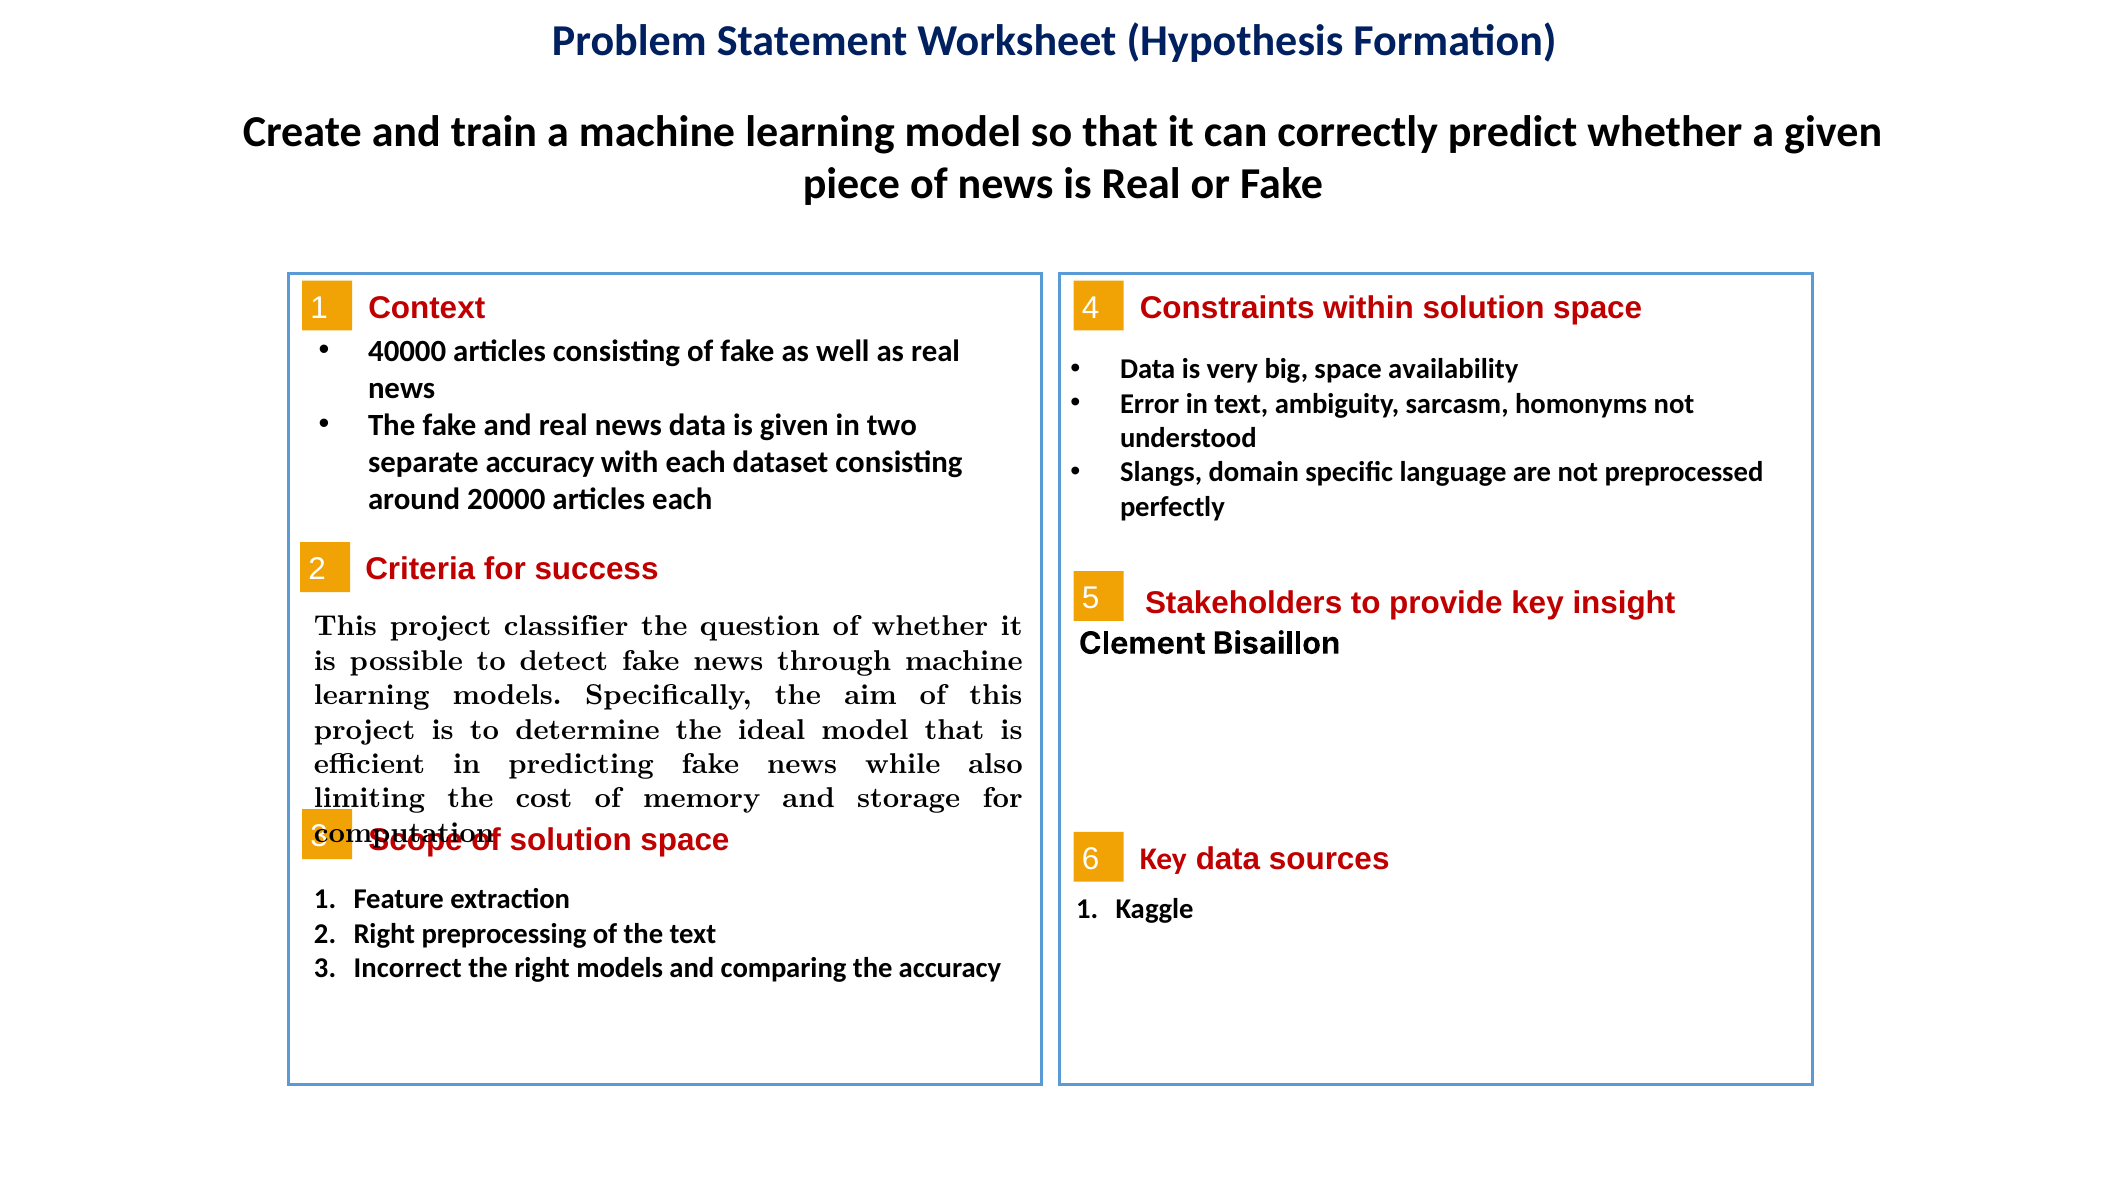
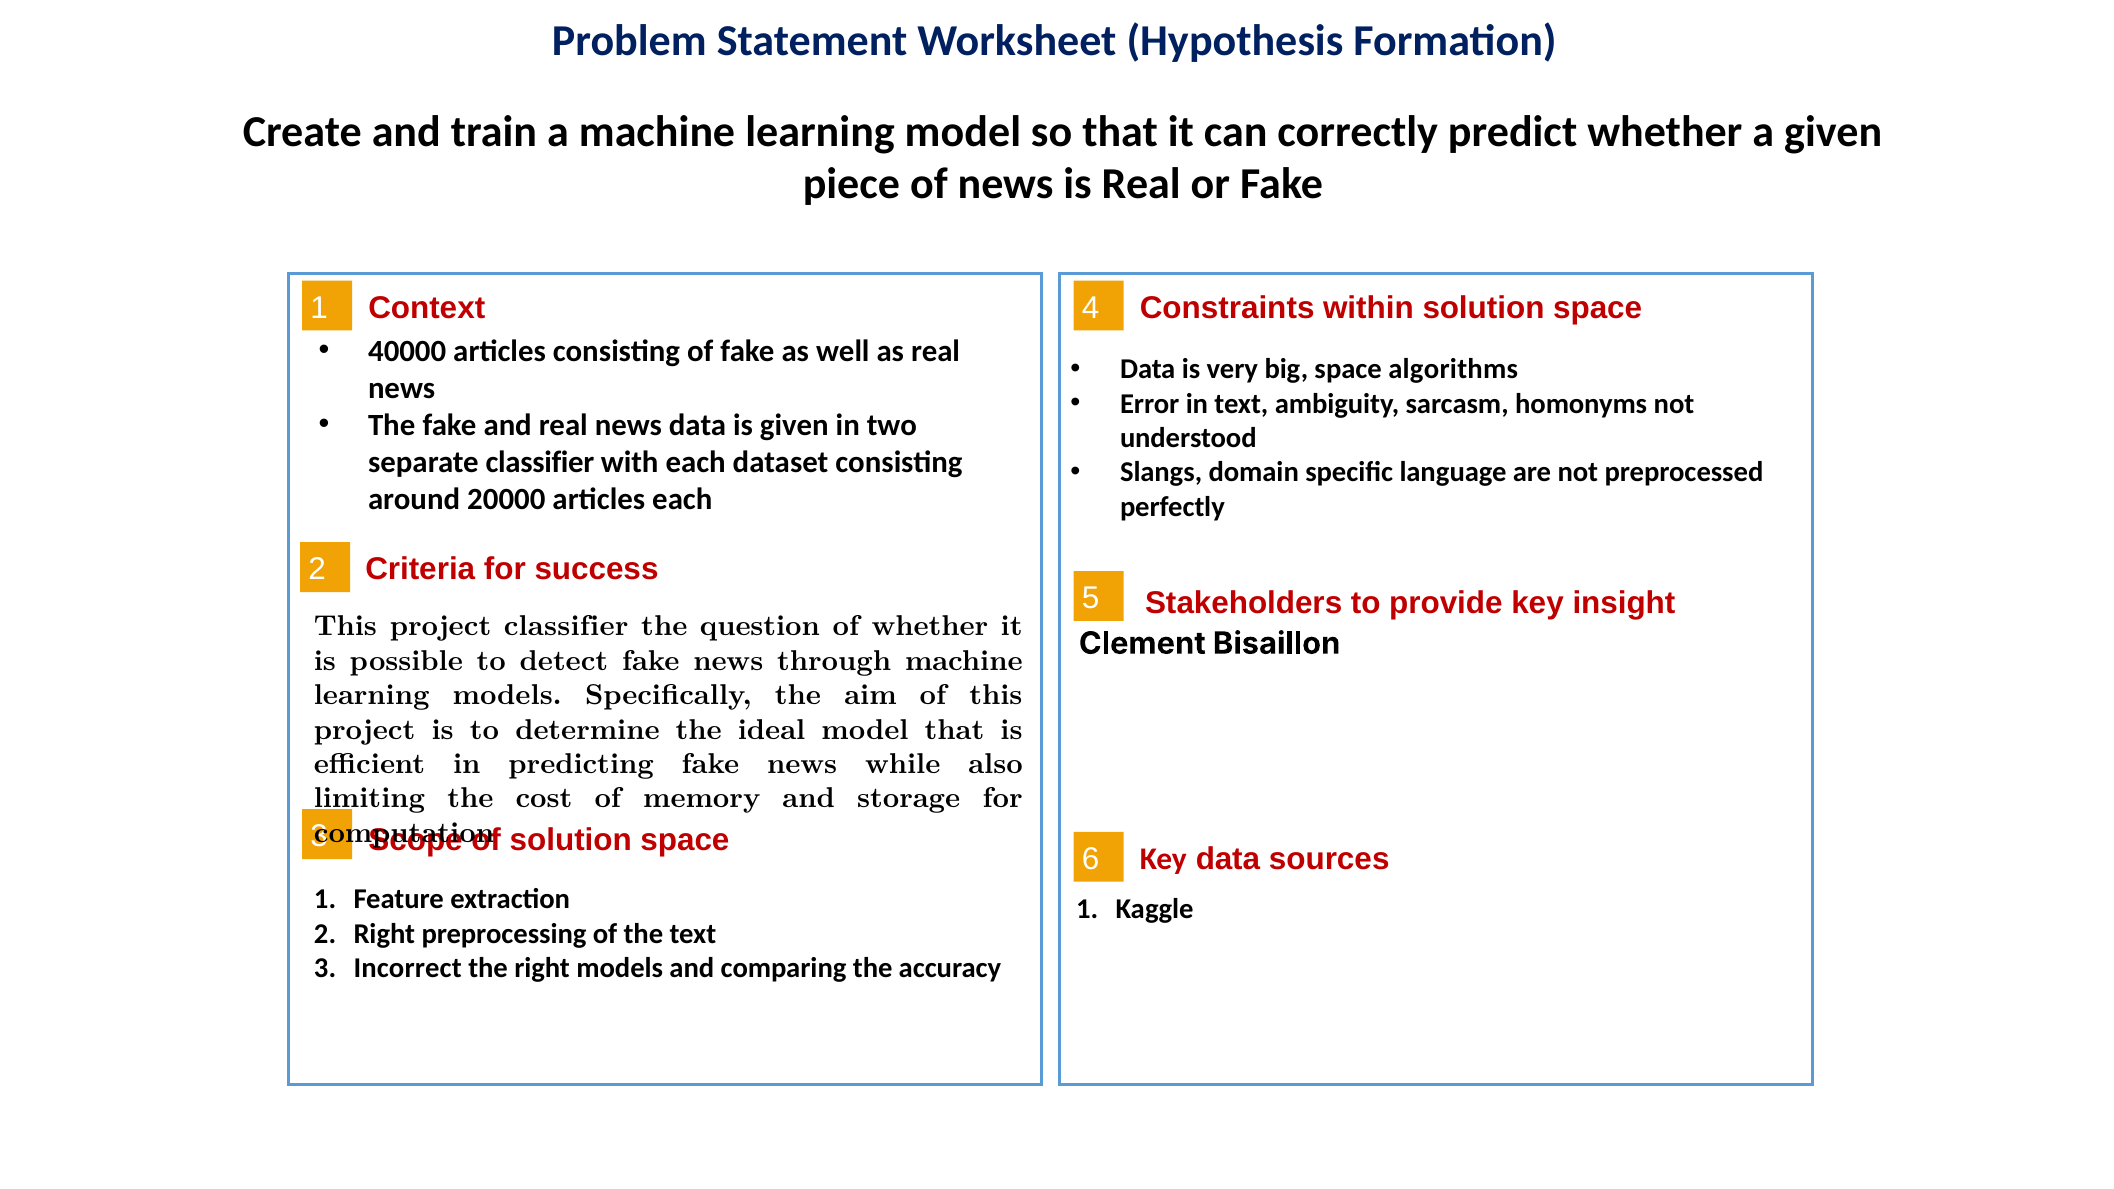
availability: availability -> algorithms
separate accuracy: accuracy -> classifier
